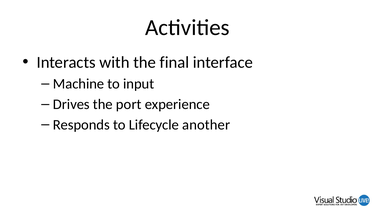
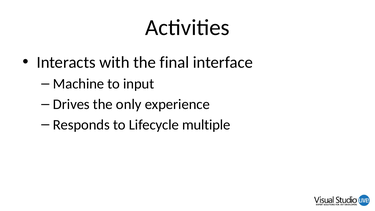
port: port -> only
another: another -> multiple
